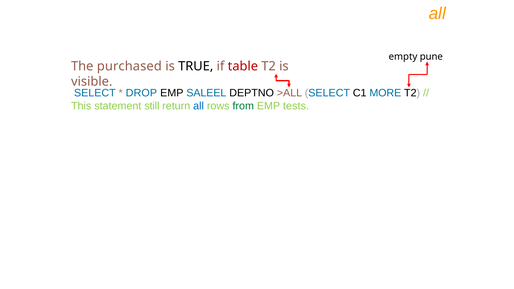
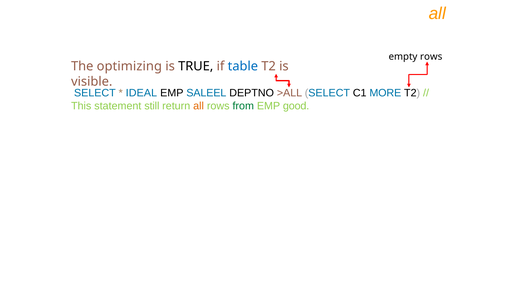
empty pune: pune -> rows
purchased: purchased -> optimizing
table colour: red -> blue
DROP: DROP -> IDEAL
all at (199, 106) colour: blue -> orange
tests: tests -> good
